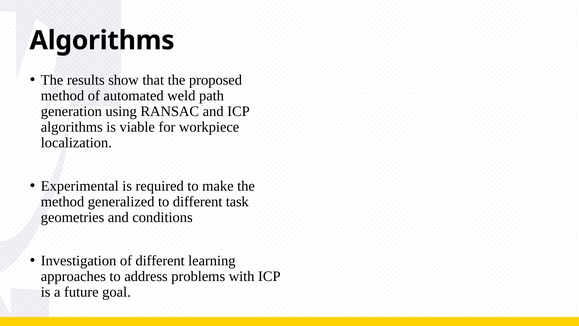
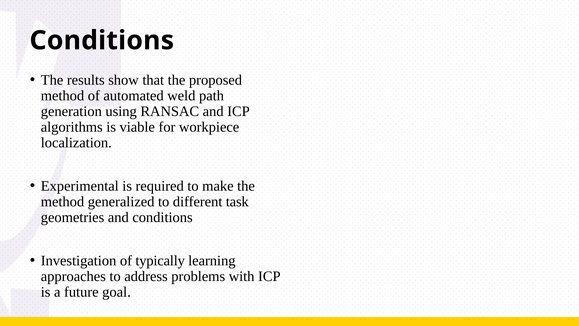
Algorithms at (102, 40): Algorithms -> Conditions
of different: different -> typically
